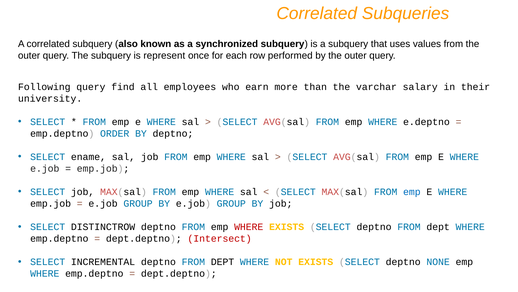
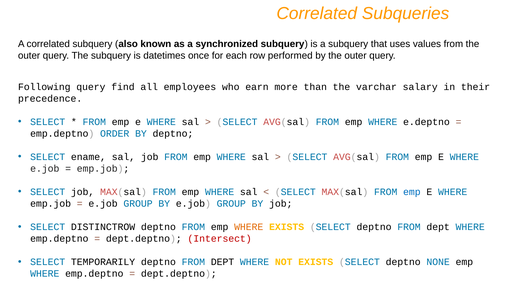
represent: represent -> datetimes
university: university -> precedence
WHERE at (249, 226) colour: red -> orange
INCREMENTAL: INCREMENTAL -> TEMPORARILY
